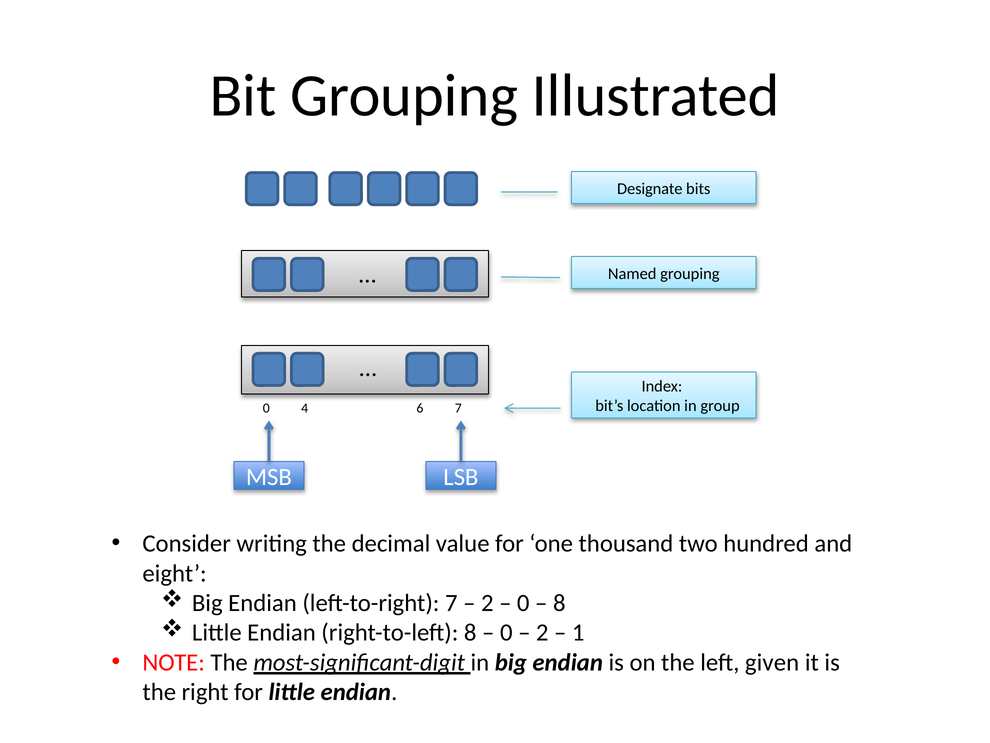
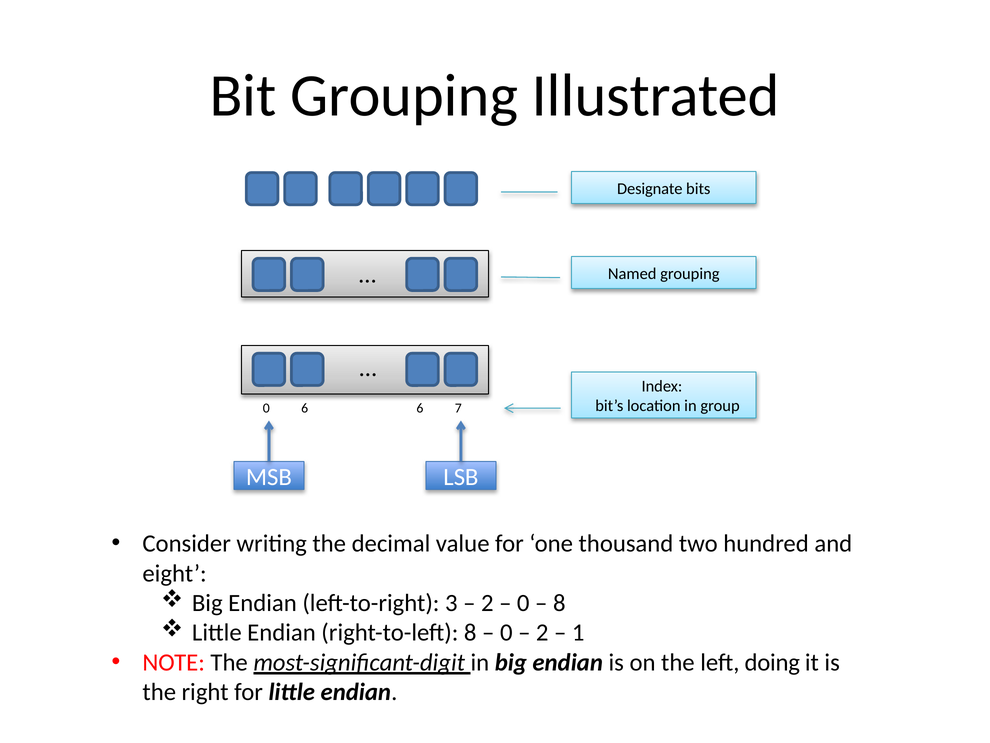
0 4: 4 -> 6
left-to-right 7: 7 -> 3
given: given -> doing
